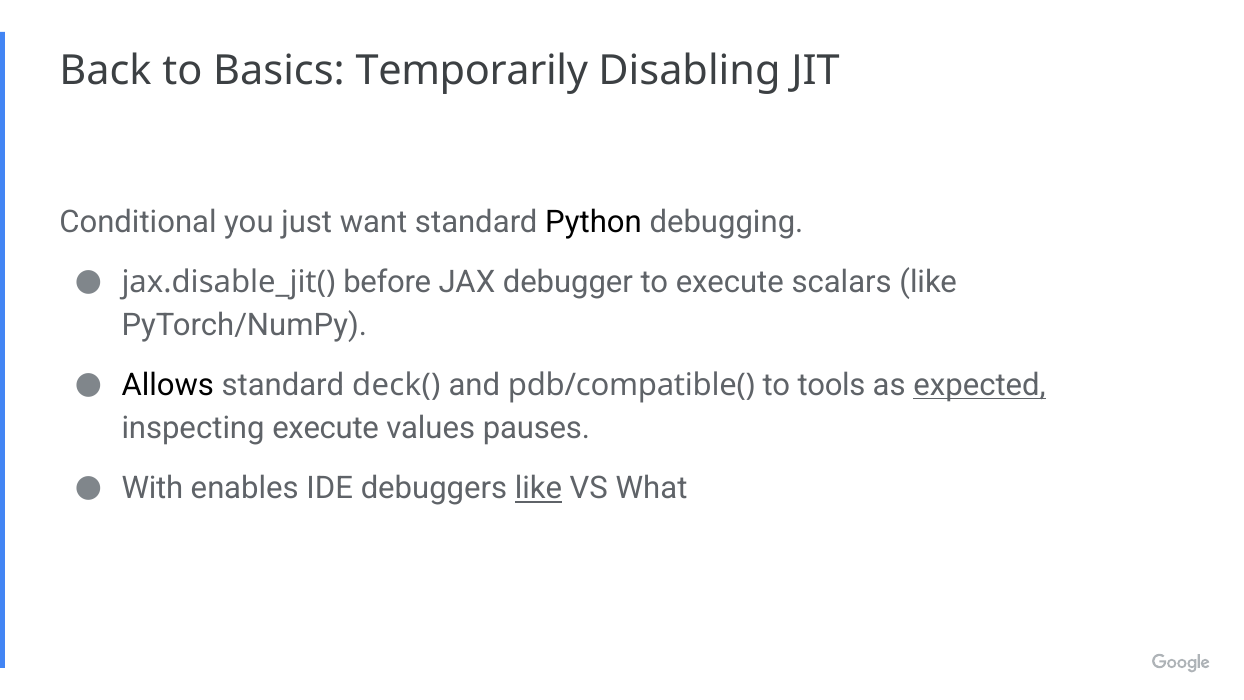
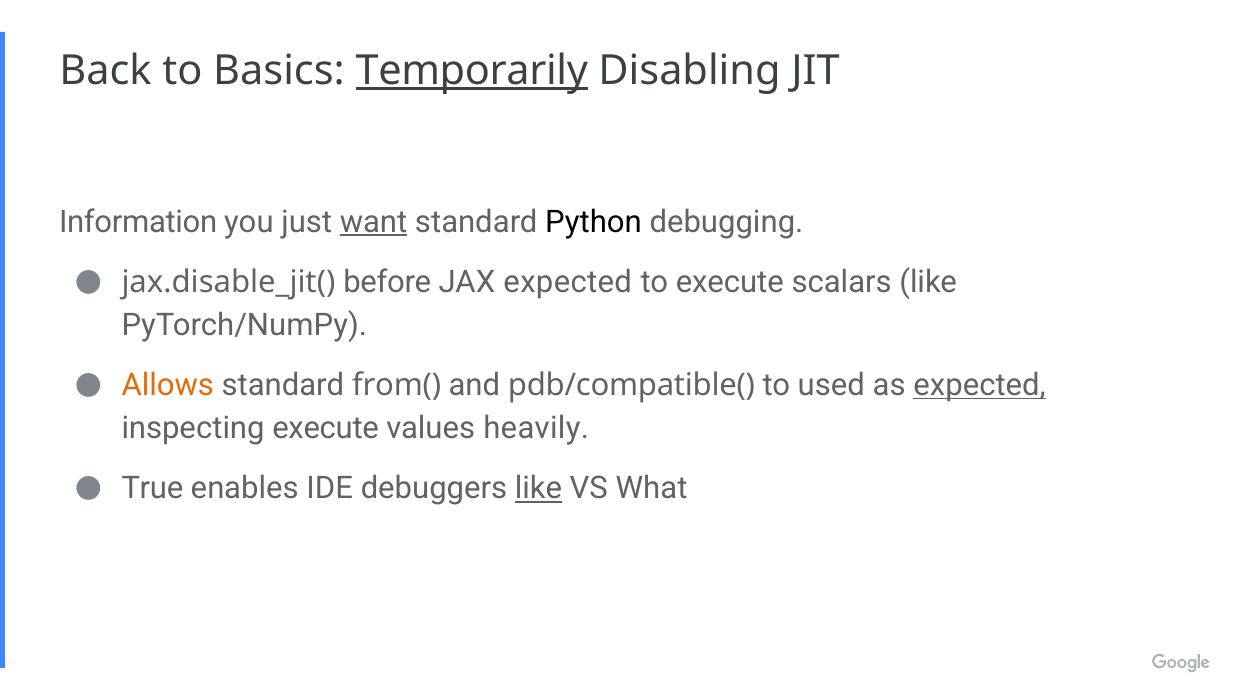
Temporarily underline: none -> present
Conditional: Conditional -> Information
want underline: none -> present
JAX debugger: debugger -> expected
Allows colour: black -> orange
deck(: deck( -> from(
tools: tools -> used
pauses: pauses -> heavily
With: With -> True
